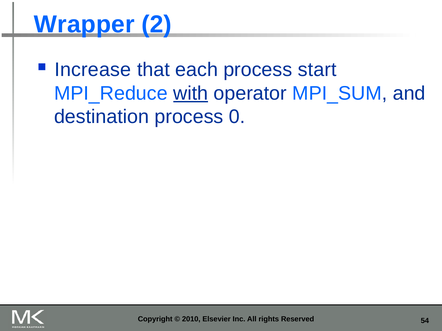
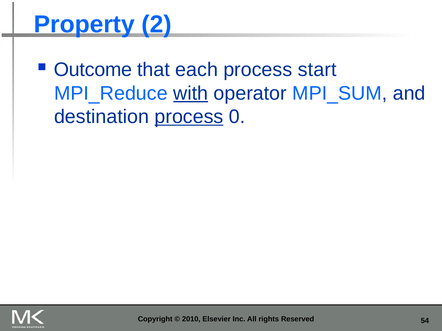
Wrapper: Wrapper -> Property
Increase: Increase -> Outcome
process at (189, 117) underline: none -> present
